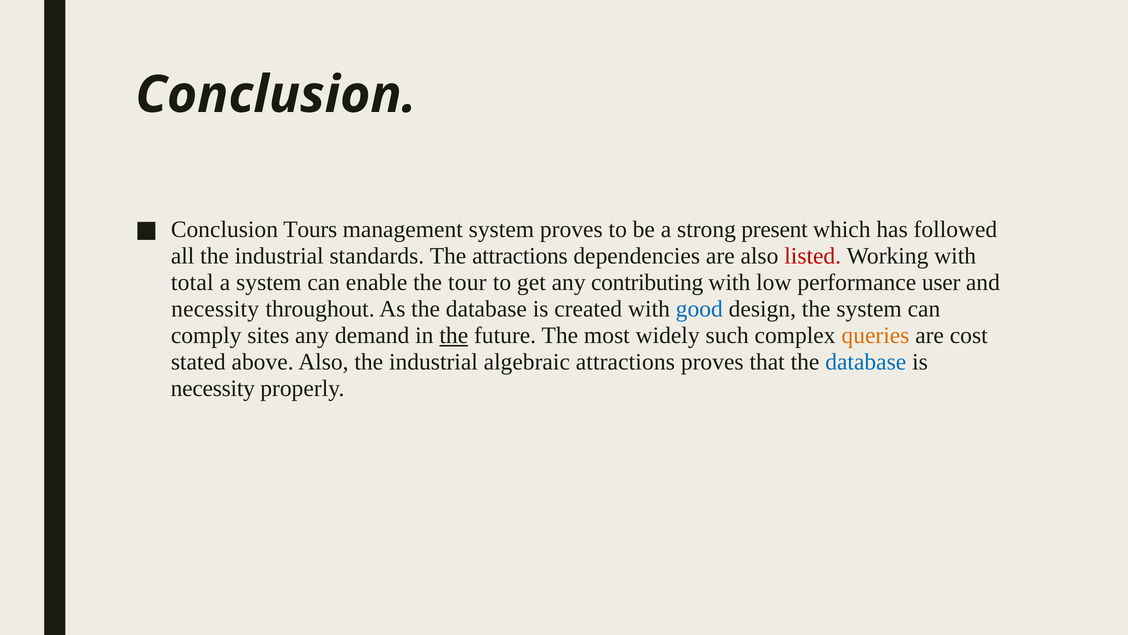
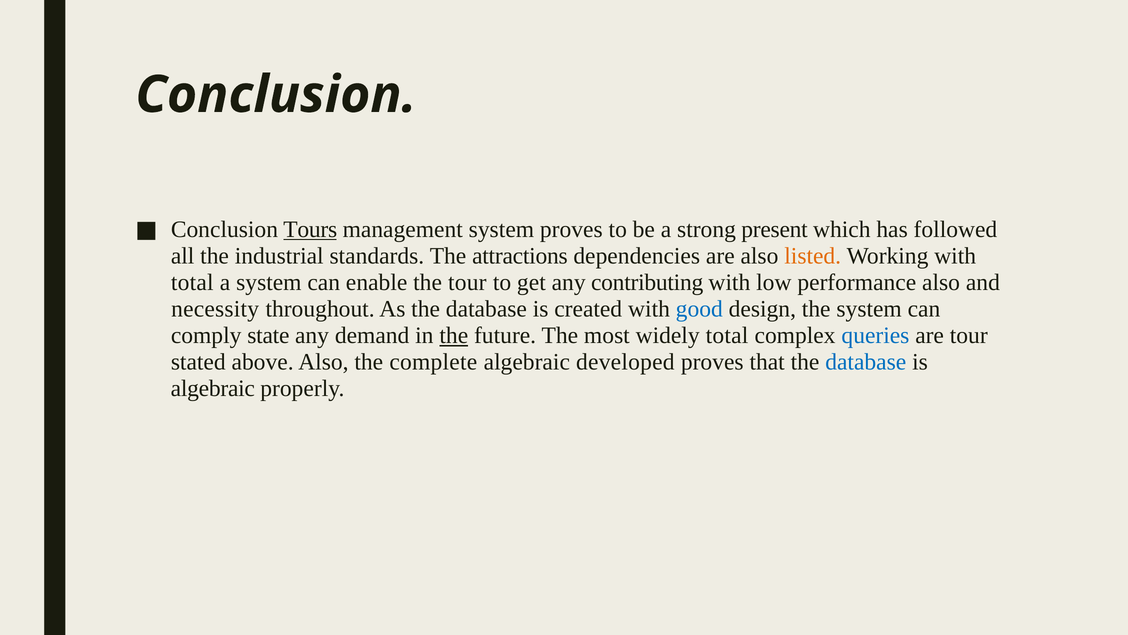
Tours underline: none -> present
listed colour: red -> orange
performance user: user -> also
sites: sites -> state
widely such: such -> total
queries colour: orange -> blue
are cost: cost -> tour
Also the industrial: industrial -> complete
algebraic attractions: attractions -> developed
necessity at (213, 388): necessity -> algebraic
